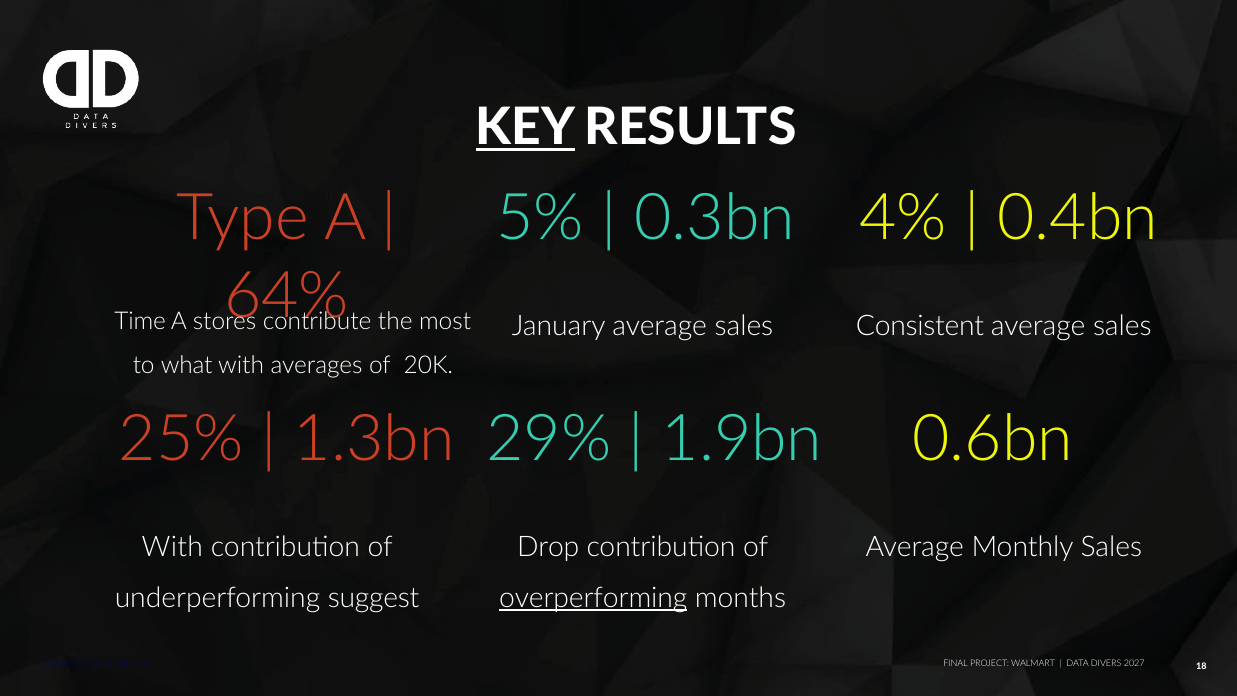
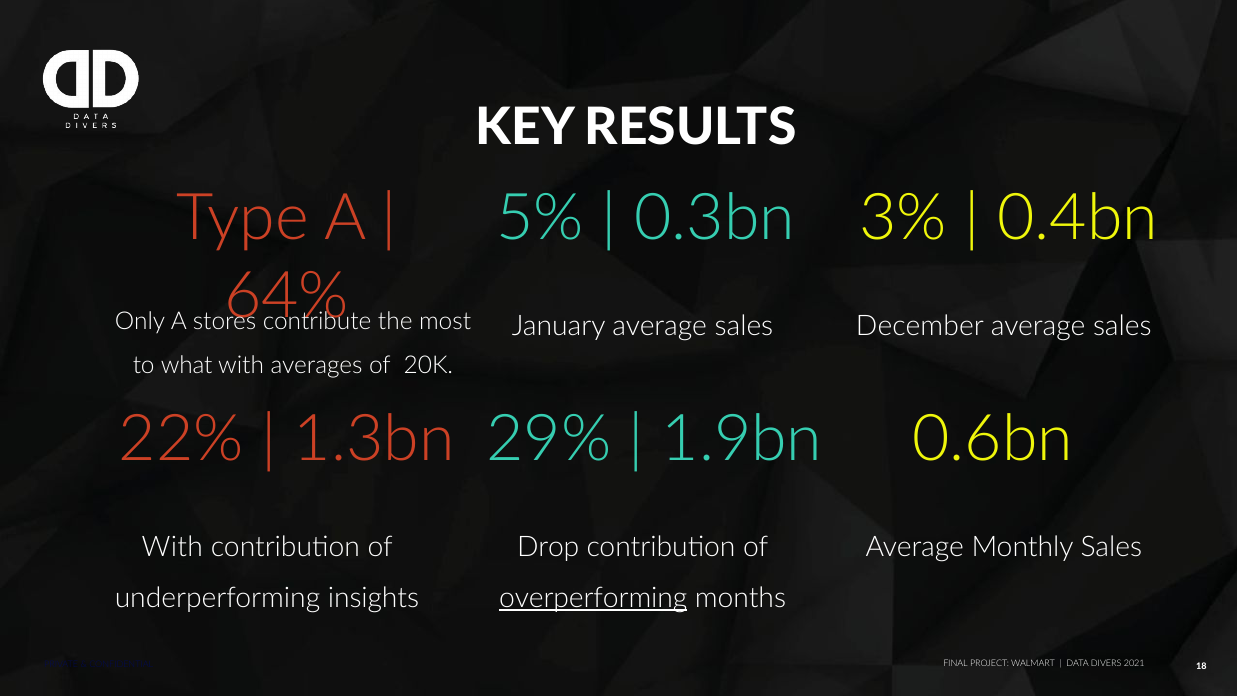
KEY underline: present -> none
4%: 4% -> 3%
Time: Time -> Only
Consistent: Consistent -> December
25%: 25% -> 22%
suggest: suggest -> insights
2027: 2027 -> 2021
